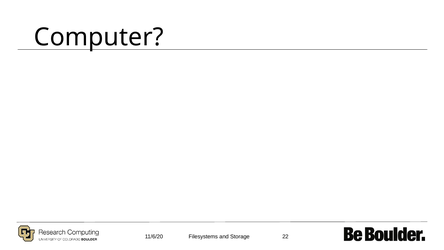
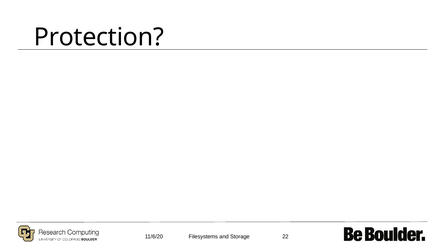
Computer: Computer -> Protection
